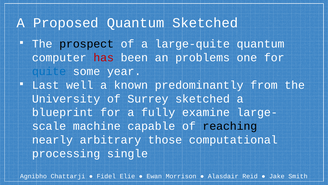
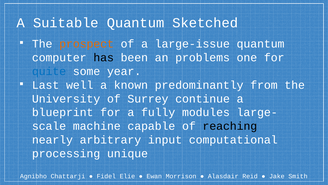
Proposed: Proposed -> Suitable
prospect colour: black -> orange
large-quite: large-quite -> large-issue
has colour: red -> black
Surrey sketched: sketched -> continue
examine: examine -> modules
those: those -> input
single: single -> unique
